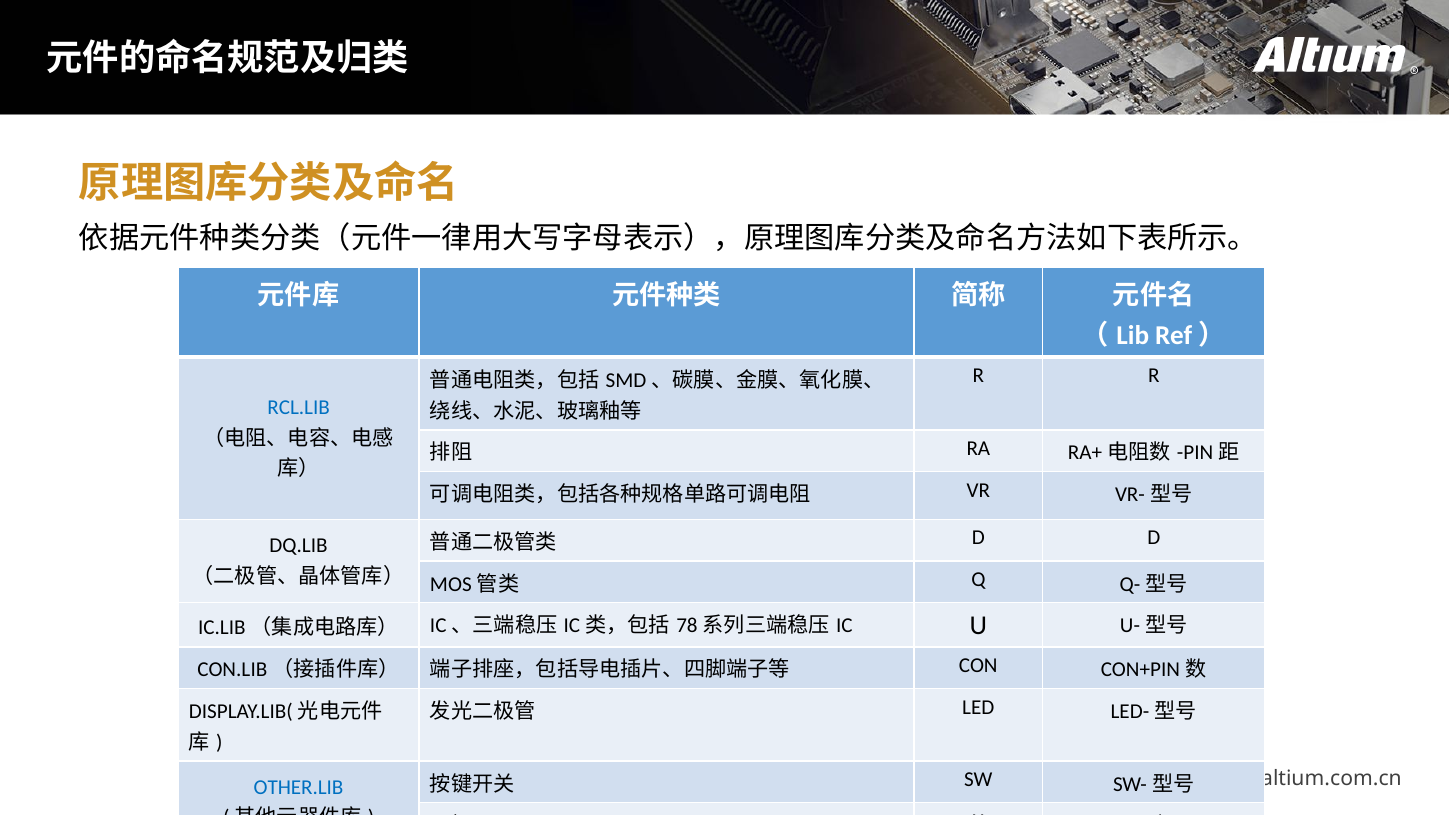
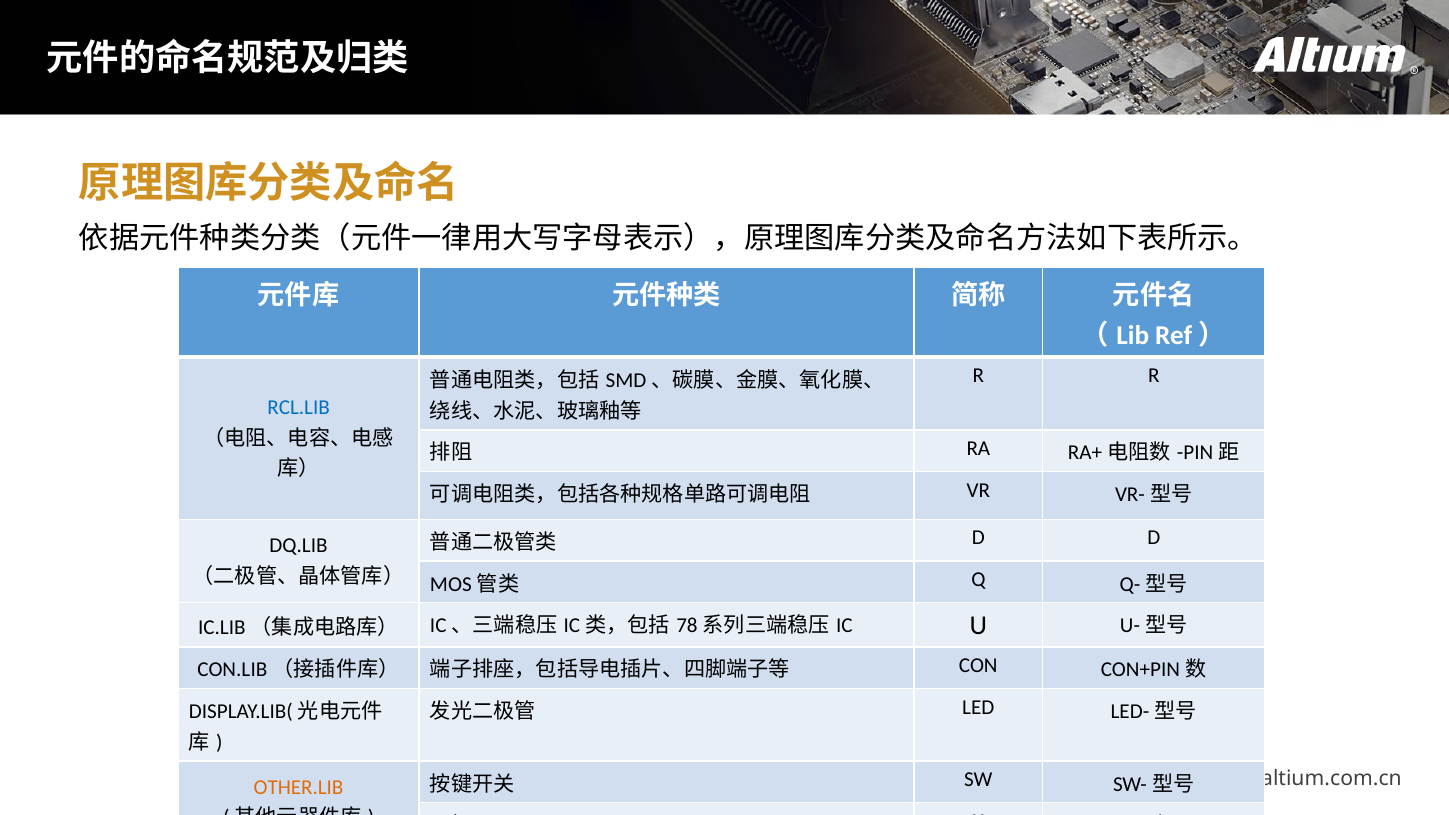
OTHER.LIB colour: blue -> orange
